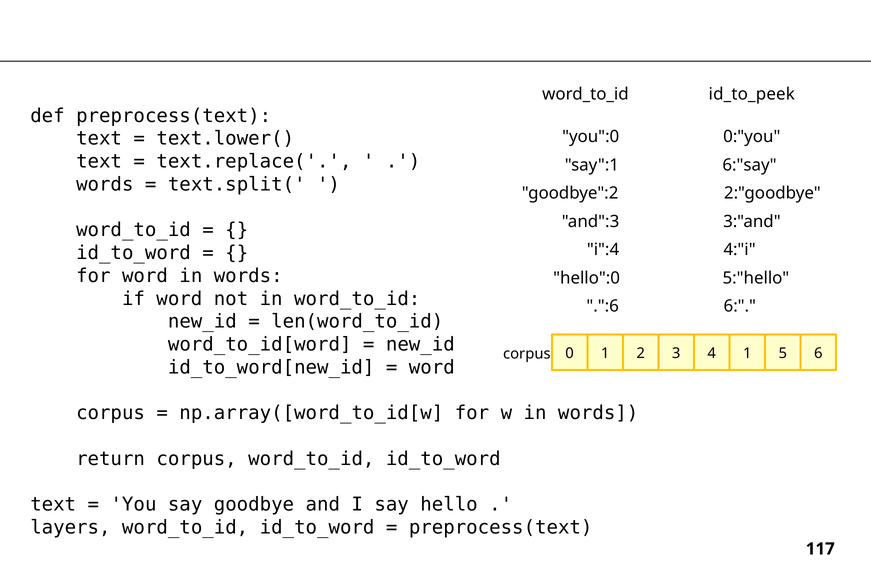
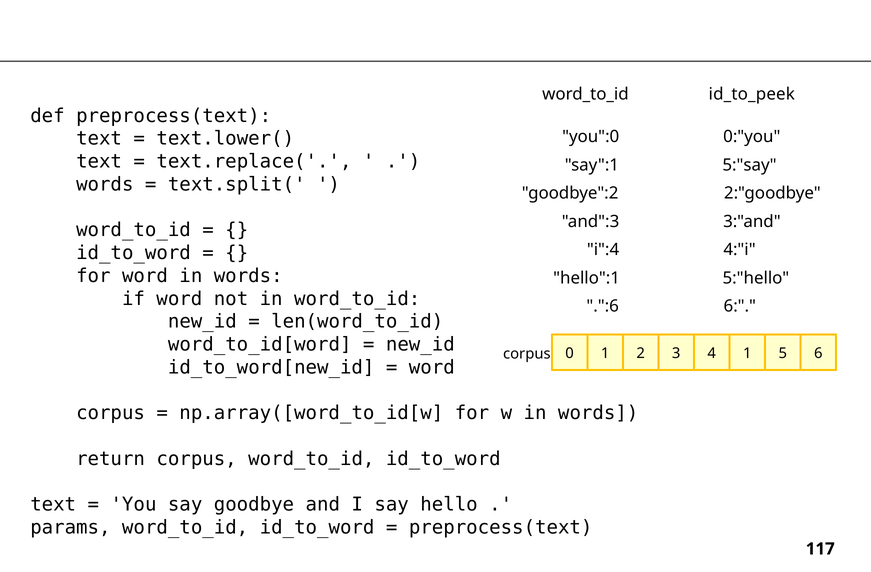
6:"say: 6:"say -> 5:"say
hello":0: hello":0 -> hello":1
layers: layers -> params
